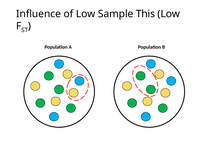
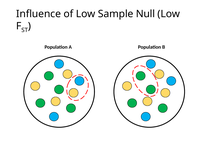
This: This -> Null
